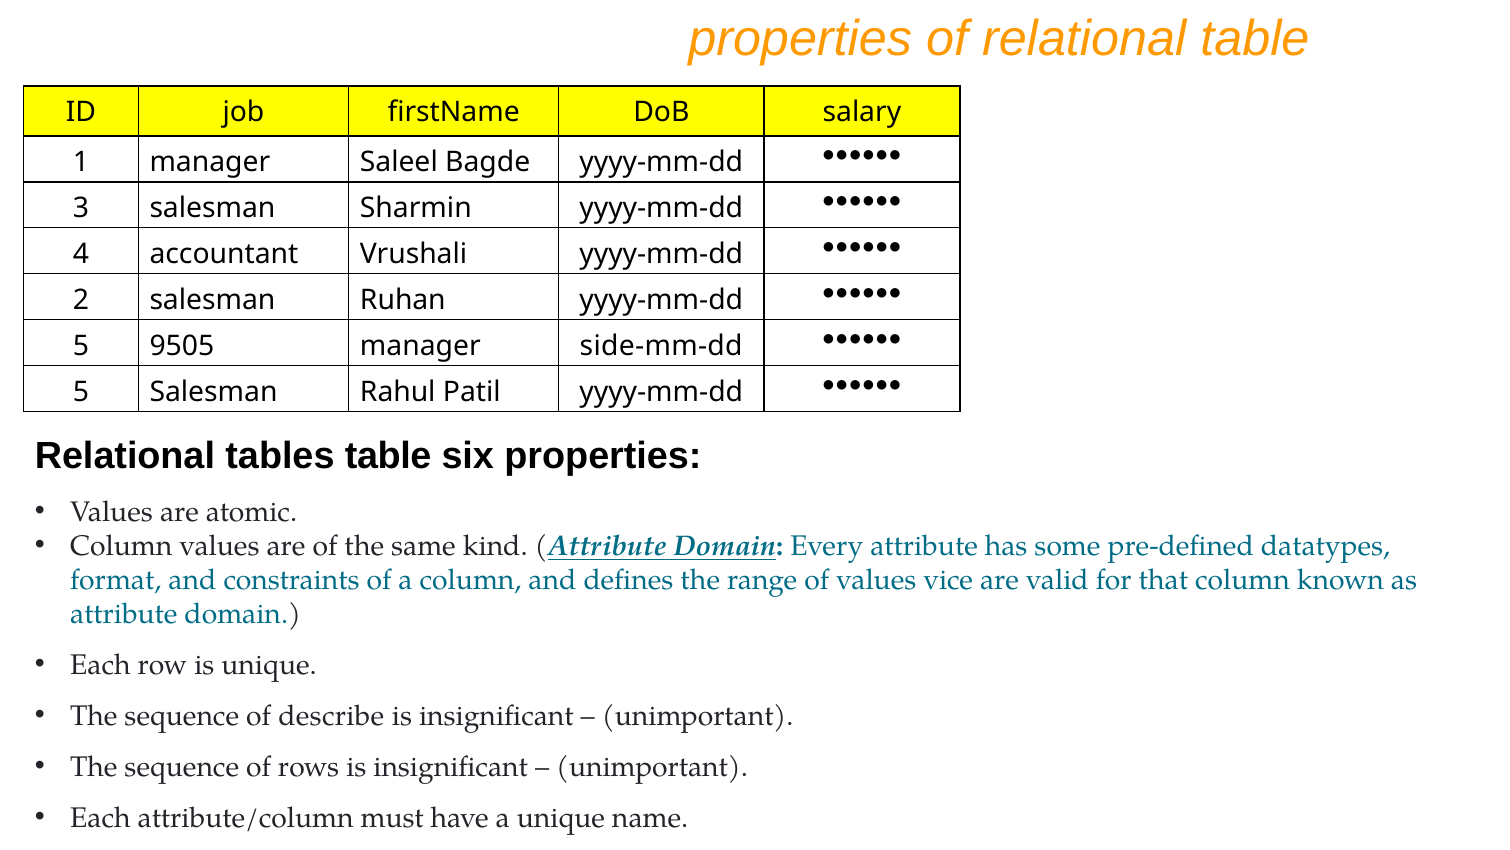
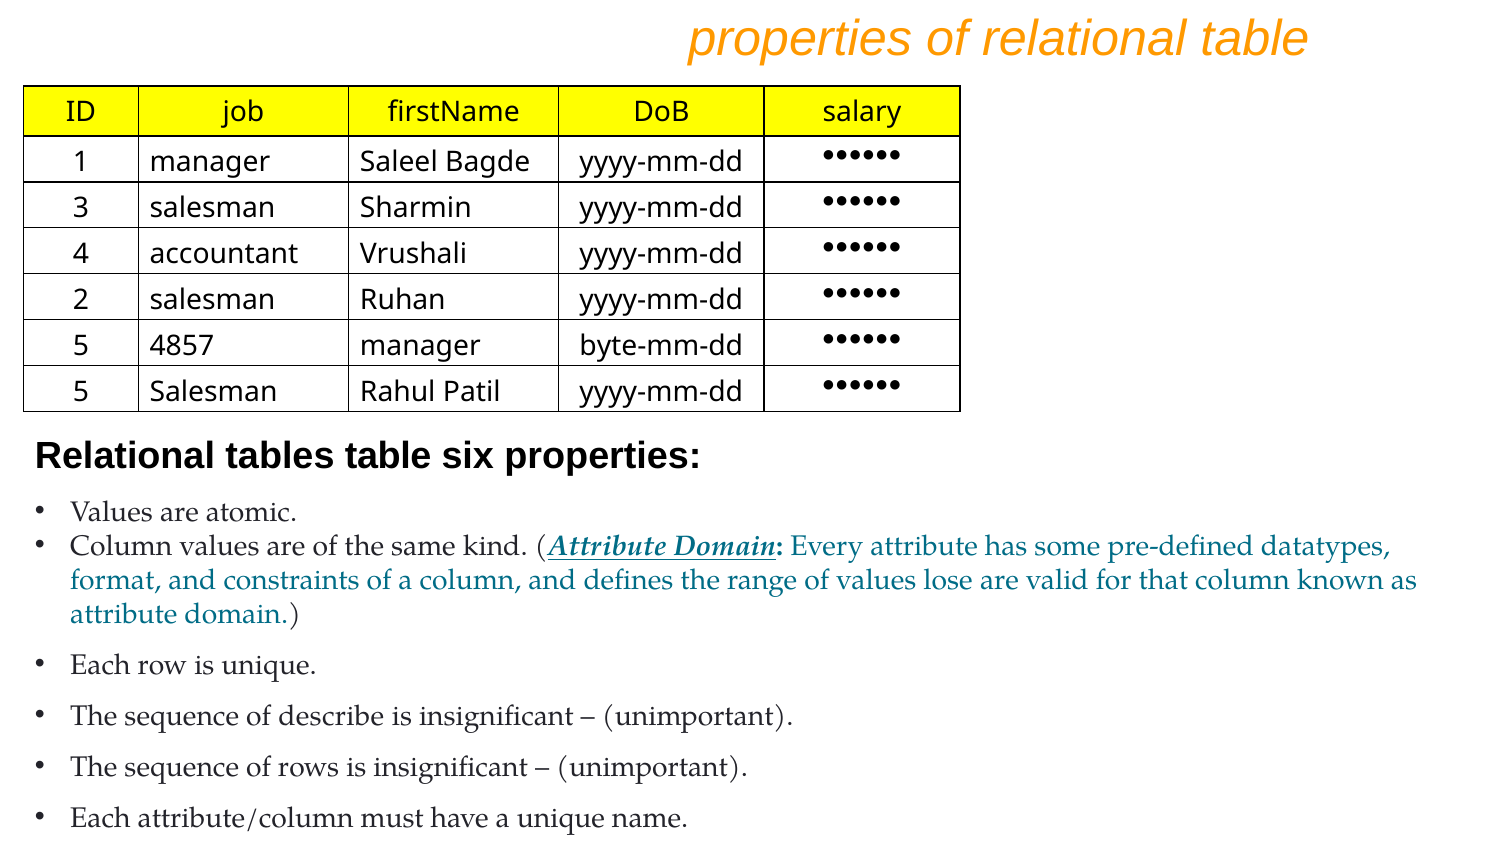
9505: 9505 -> 4857
side-mm-dd: side-mm-dd -> byte-mm-dd
vice: vice -> lose
